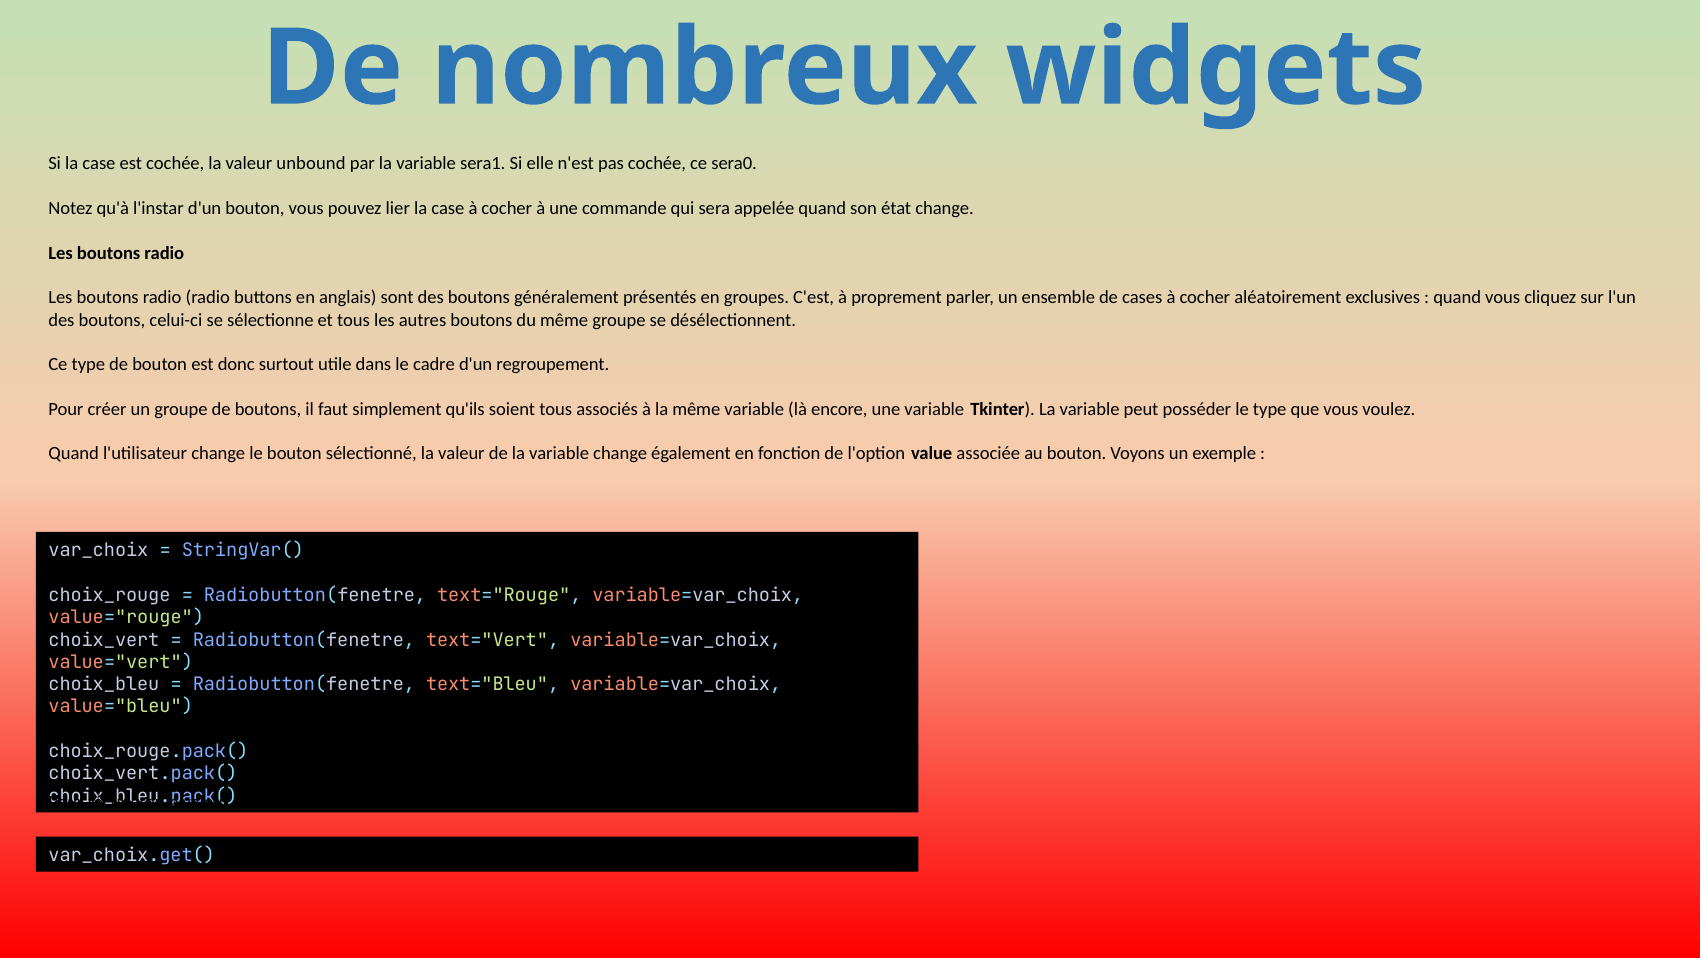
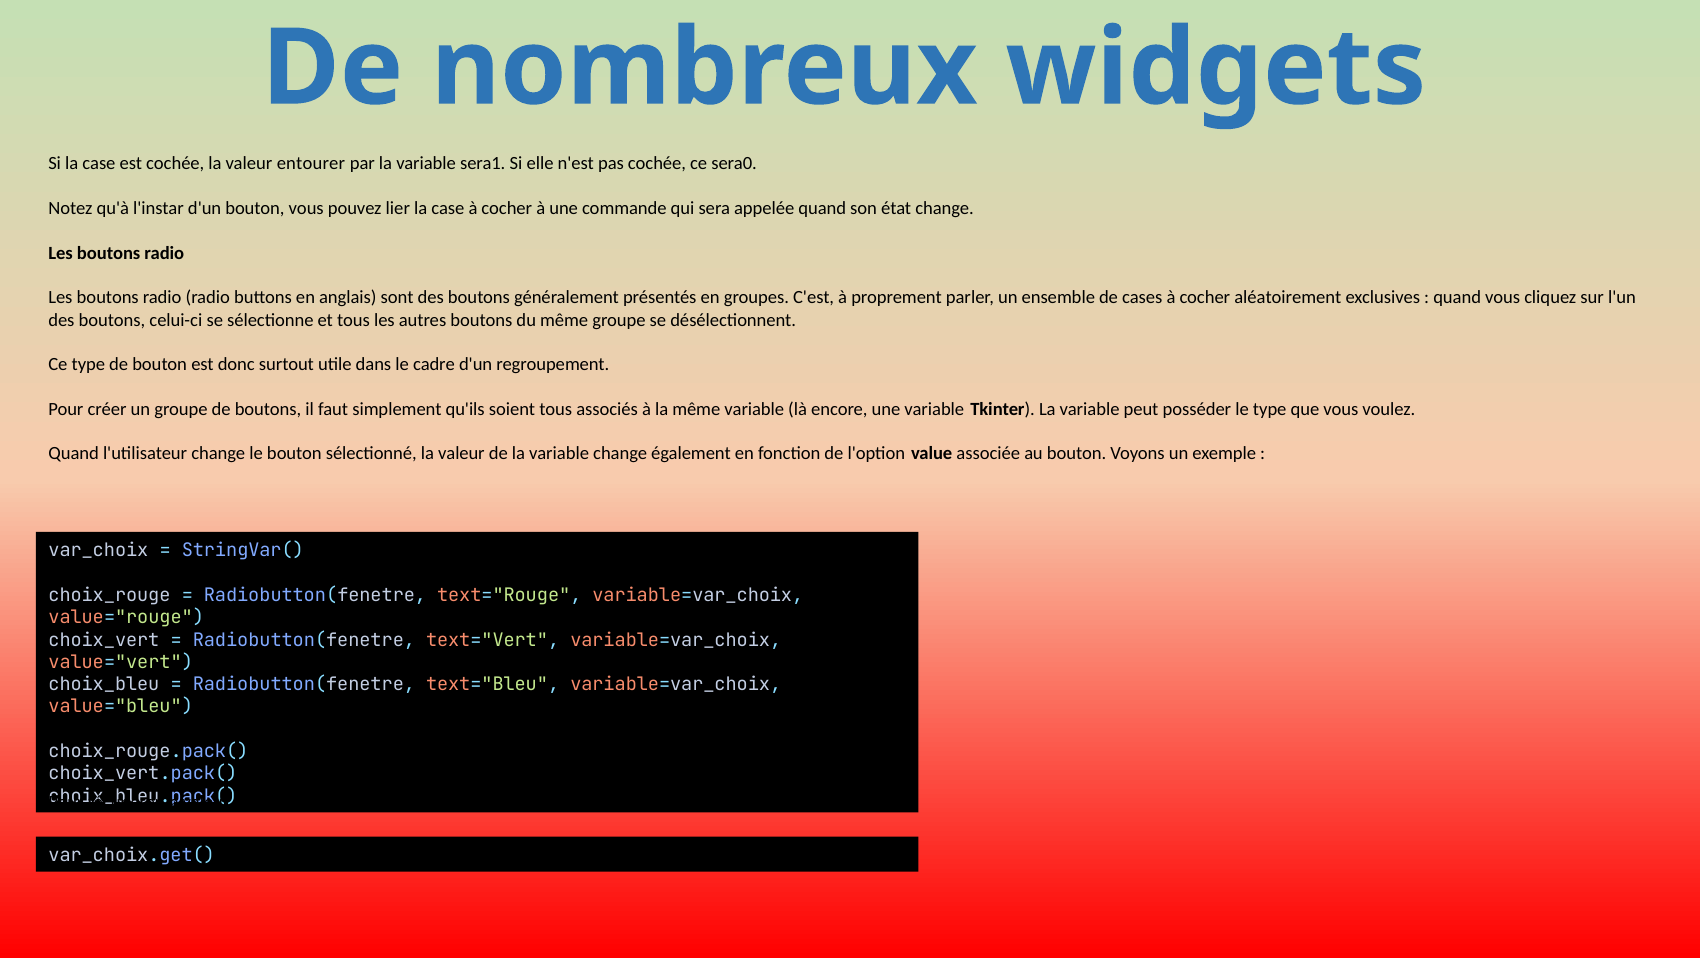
unbound: unbound -> entourer
